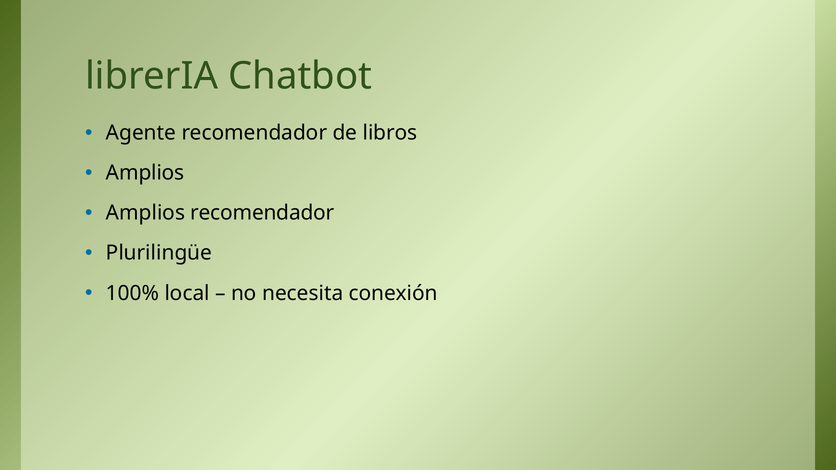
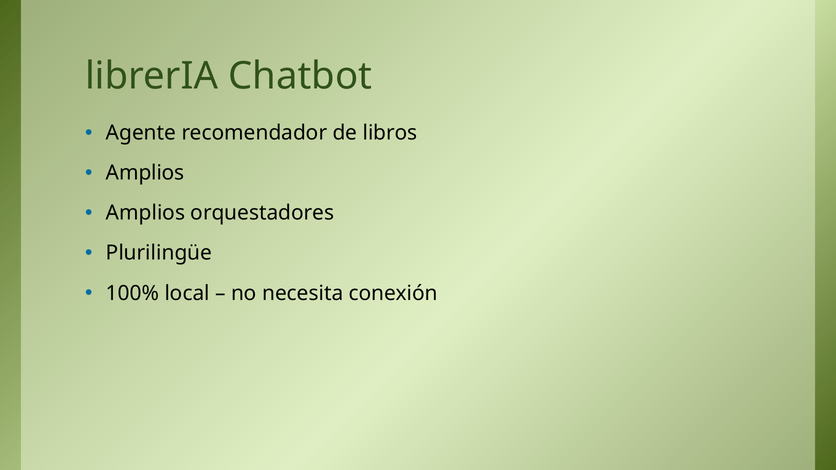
Amplios recomendador: recomendador -> orquestadores
